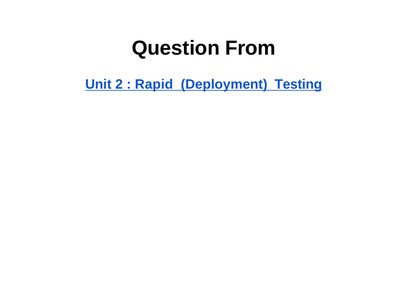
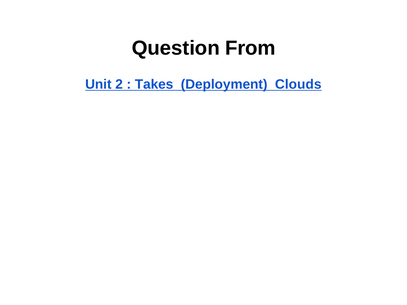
Rapid: Rapid -> Takes
Testing: Testing -> Clouds
